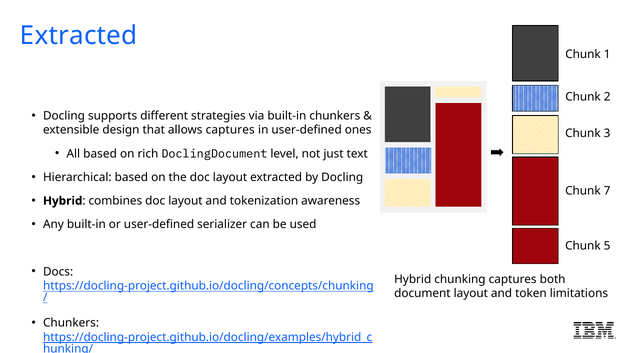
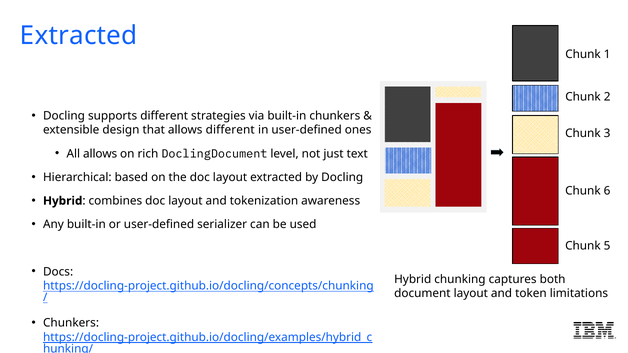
allows captures: captures -> different
All based: based -> allows
7: 7 -> 6
